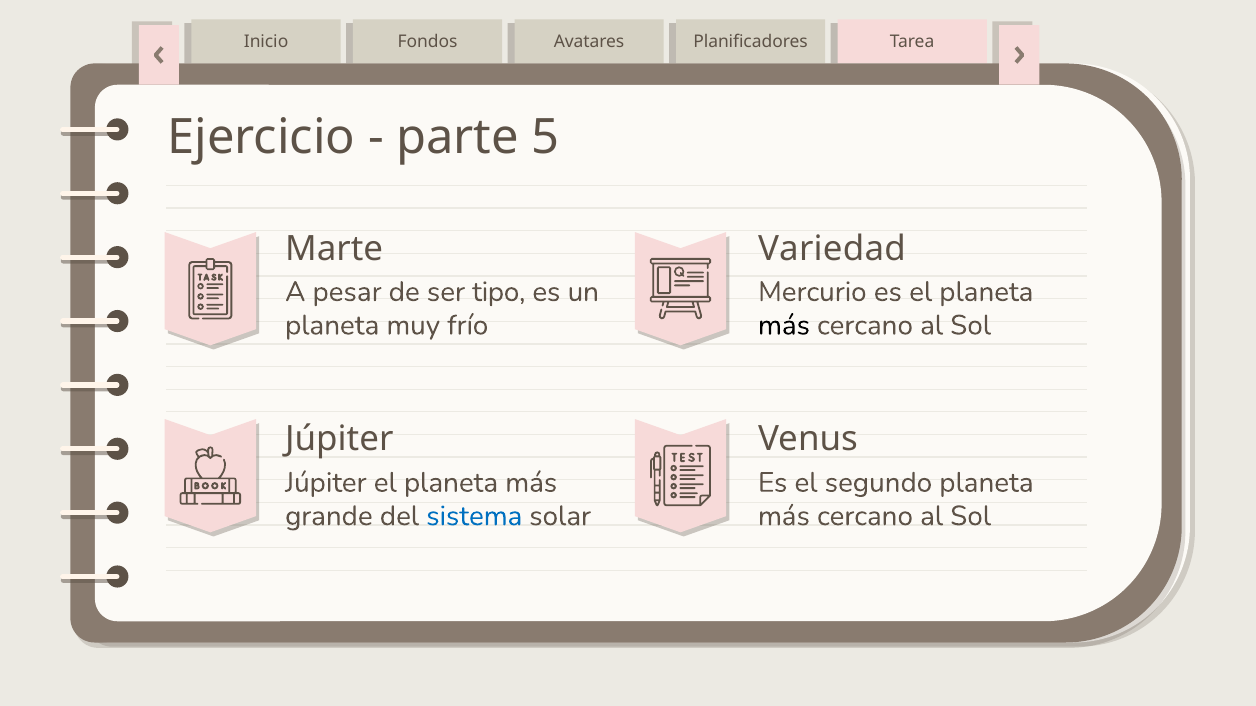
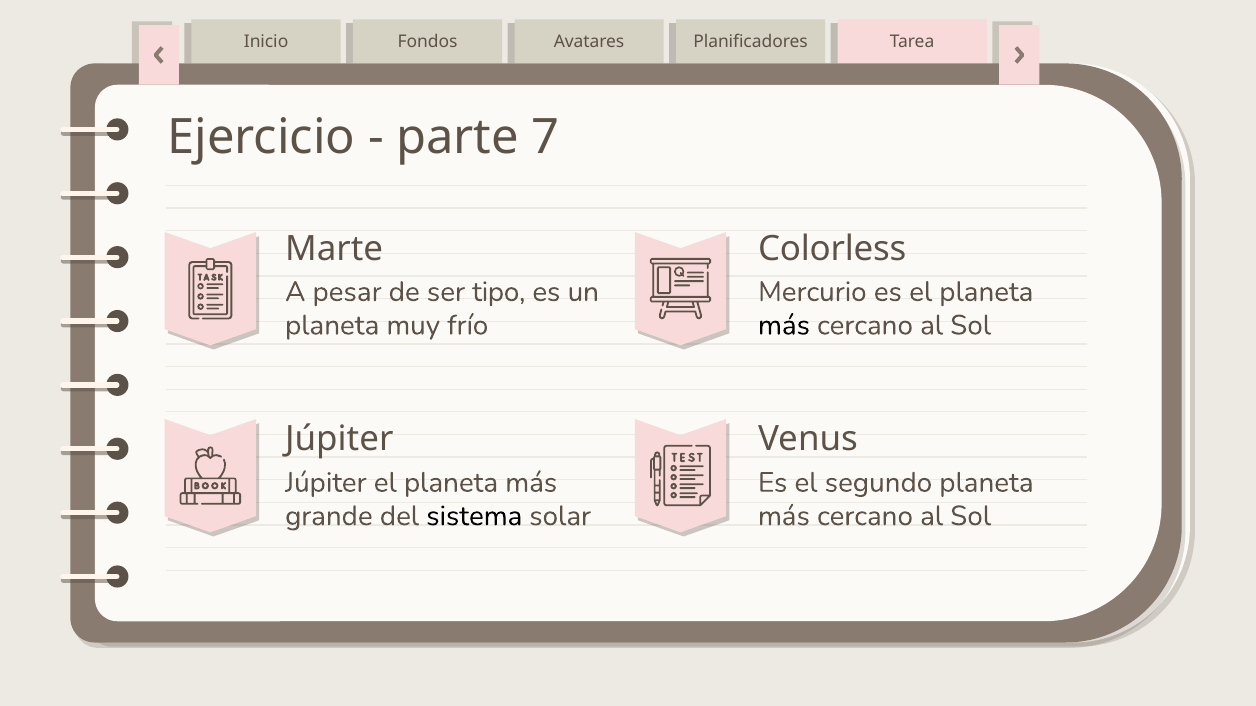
5: 5 -> 7
Variedad: Variedad -> Colorless
sistema colour: blue -> black
